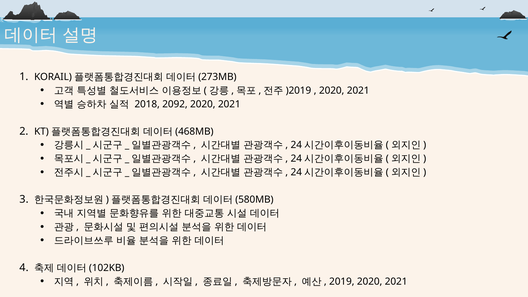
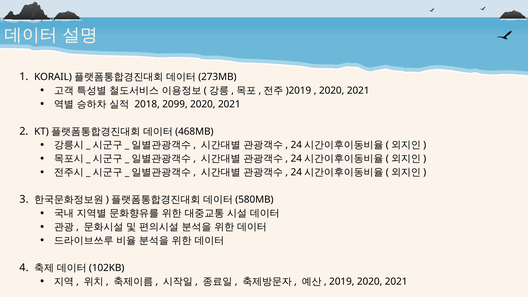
2092: 2092 -> 2099
